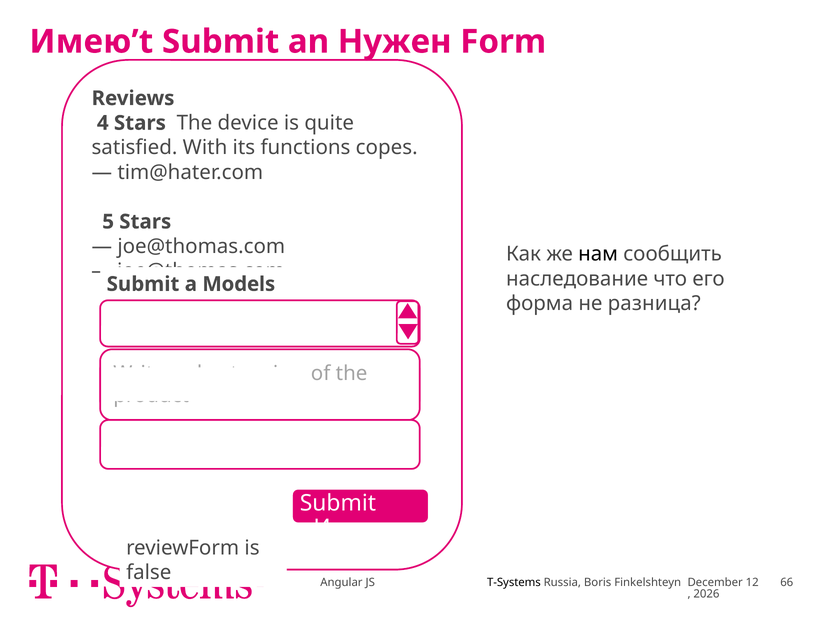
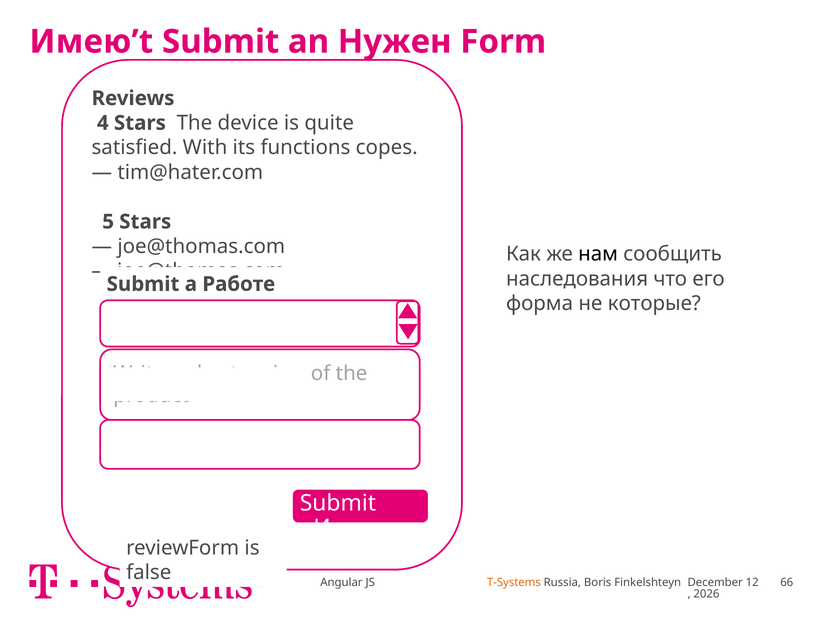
наследование: наследование -> наследования
Models: Models -> Работе
разница: разница -> которые
T-Systems colour: black -> orange
